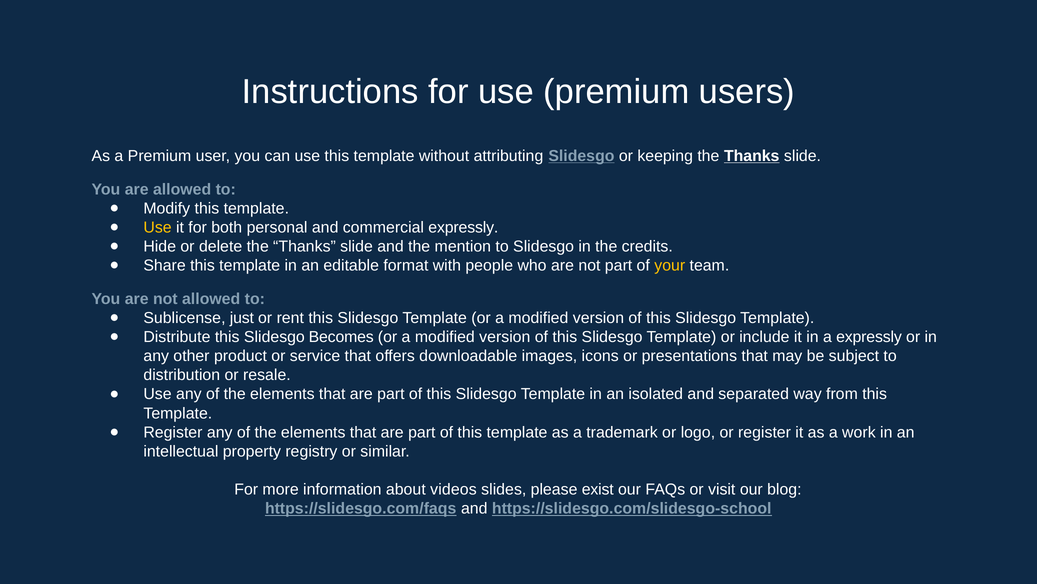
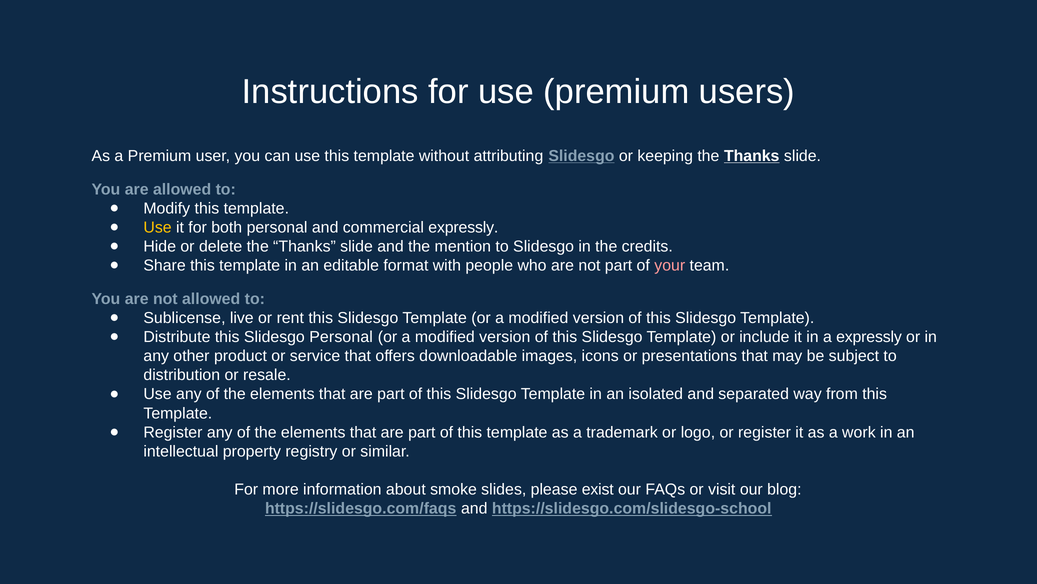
your colour: yellow -> pink
just: just -> live
Slidesgo Becomes: Becomes -> Personal
videos: videos -> smoke
